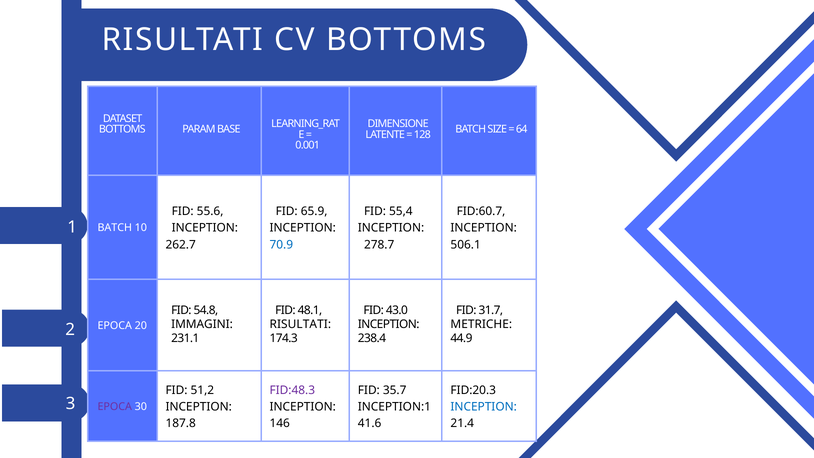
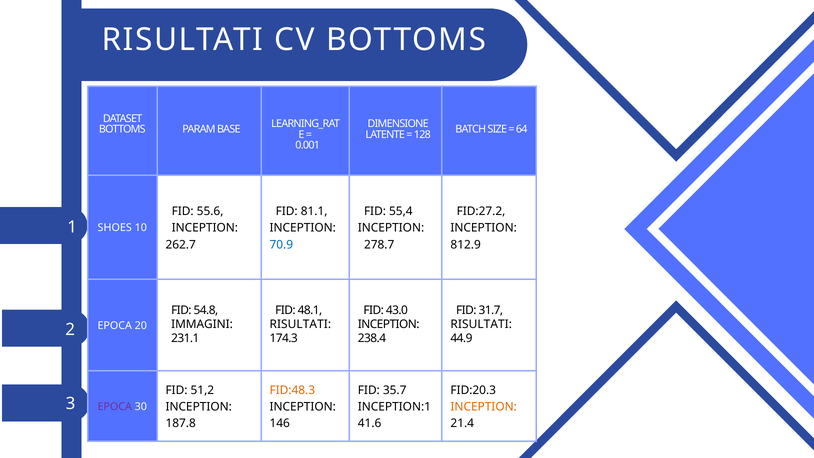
65.9: 65.9 -> 81.1
FID:60.7: FID:60.7 -> FID:27.2
BATCH at (115, 228): BATCH -> SHOES
506.1: 506.1 -> 812.9
METRICHE at (481, 324): METRICHE -> RISULTATI
FID:48.3 colour: purple -> orange
INCEPTION at (484, 407) colour: blue -> orange
